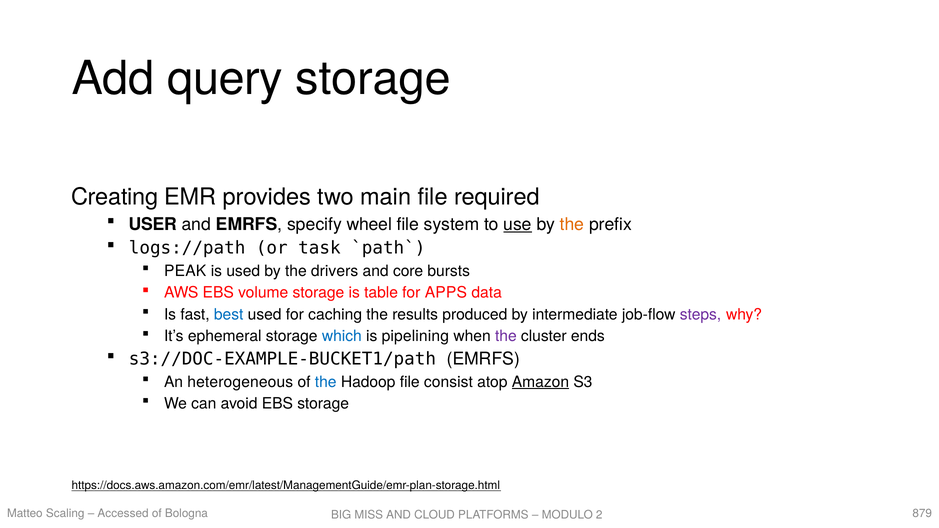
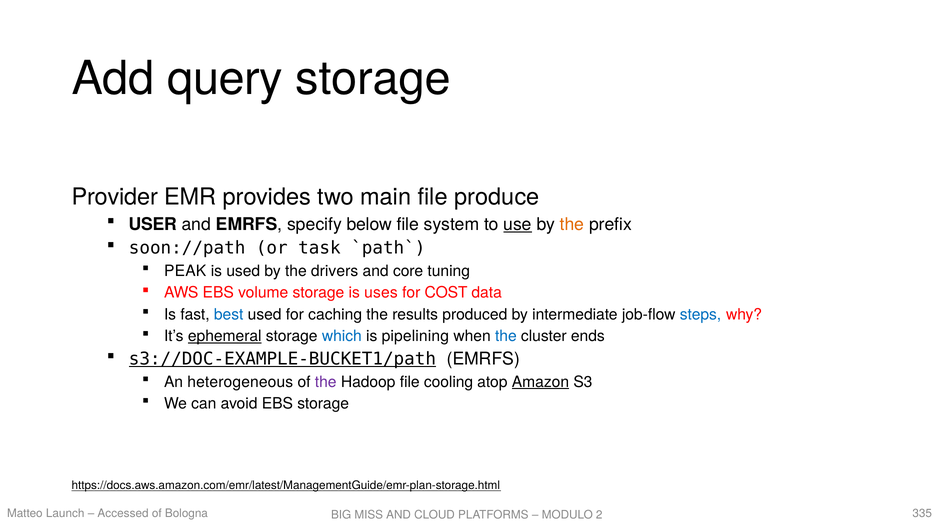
Creating: Creating -> Provider
required: required -> produce
wheel: wheel -> below
logs://path: logs://path -> soon://path
bursts: bursts -> tuning
table: table -> uses
APPS: APPS -> COST
steps colour: purple -> blue
ephemeral underline: none -> present
the at (506, 336) colour: purple -> blue
s3://DOC-EXAMPLE-BUCKET1/path underline: none -> present
the at (326, 382) colour: blue -> purple
consist: consist -> cooling
Scaling: Scaling -> Launch
879: 879 -> 335
